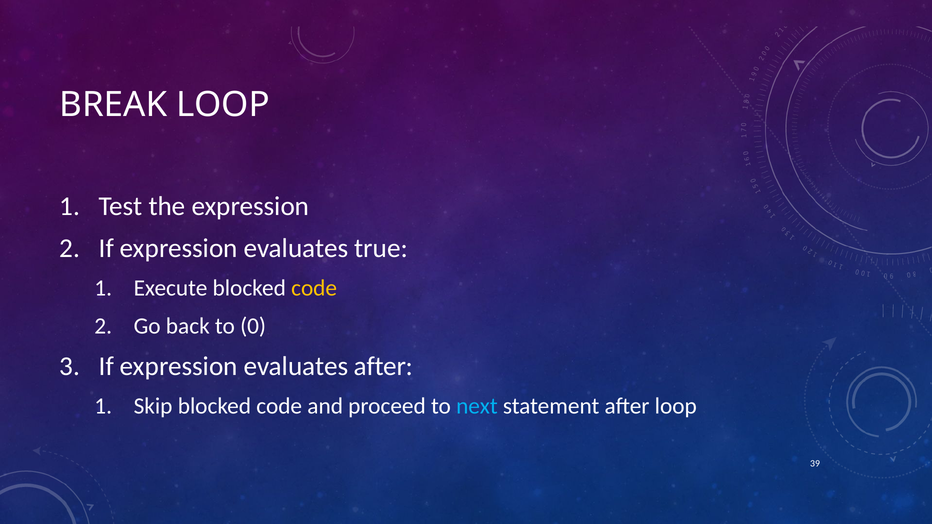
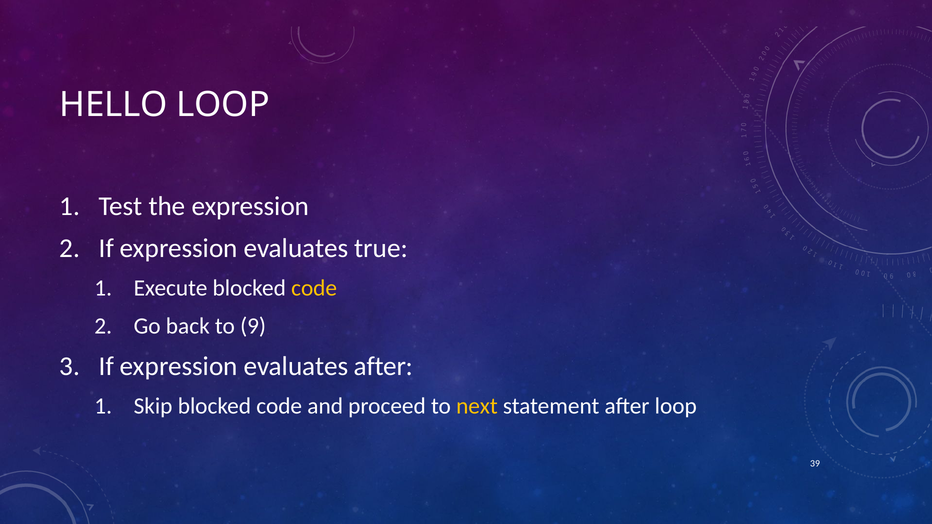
BREAK: BREAK -> HELLO
0: 0 -> 9
next colour: light blue -> yellow
